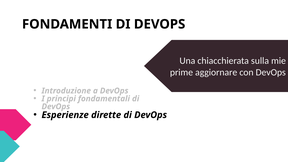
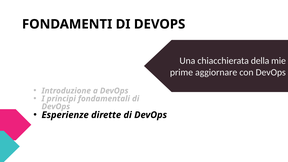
sulla: sulla -> della
